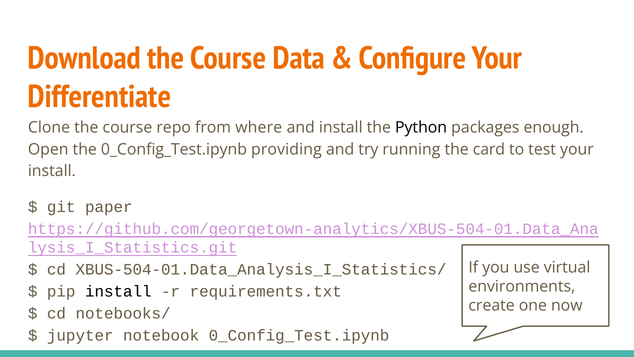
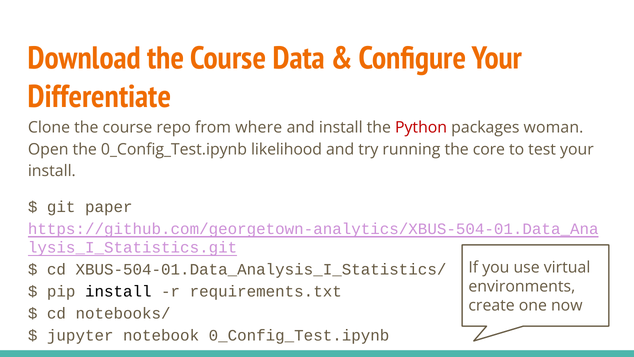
Python colour: black -> red
enough: enough -> woman
providing: providing -> likelihood
card: card -> core
